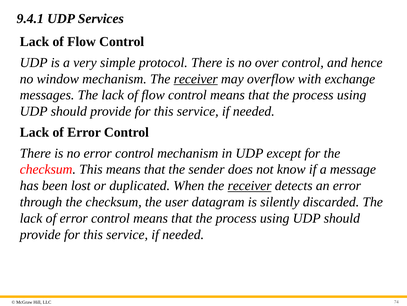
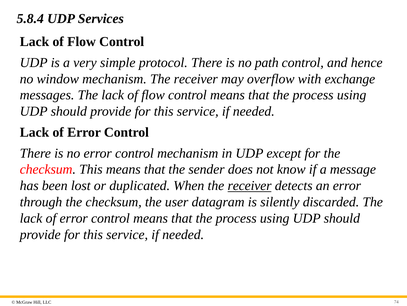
9.4.1: 9.4.1 -> 5.8.4
over: over -> path
receiver at (196, 79) underline: present -> none
